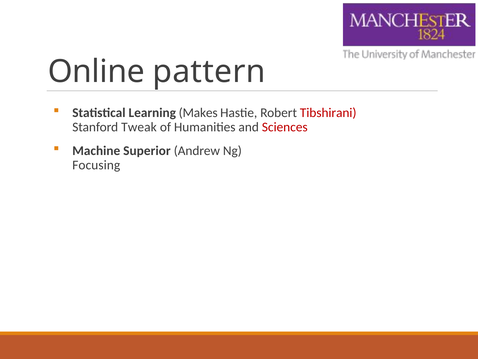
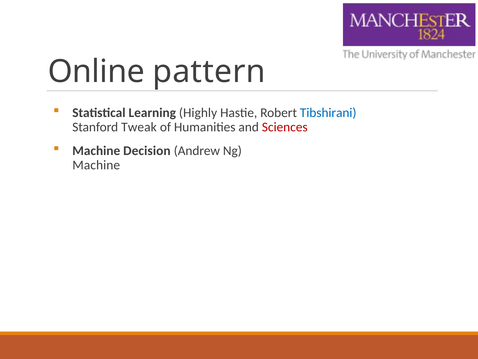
Makes: Makes -> Highly
Tibshirani colour: red -> blue
Superior: Superior -> Decision
Focusing at (96, 165): Focusing -> Machine
